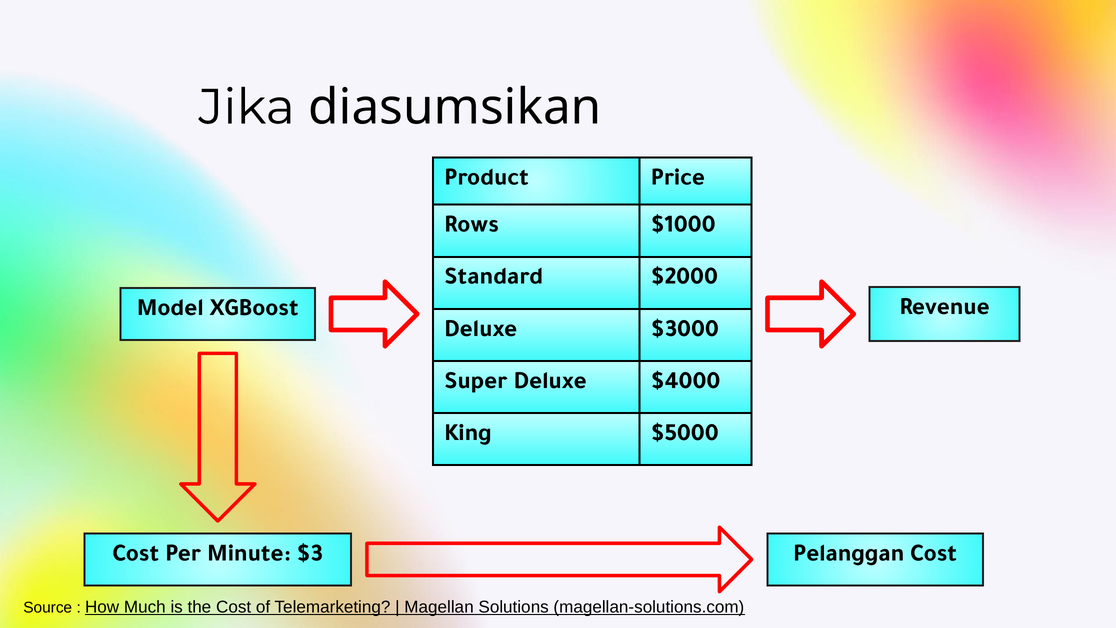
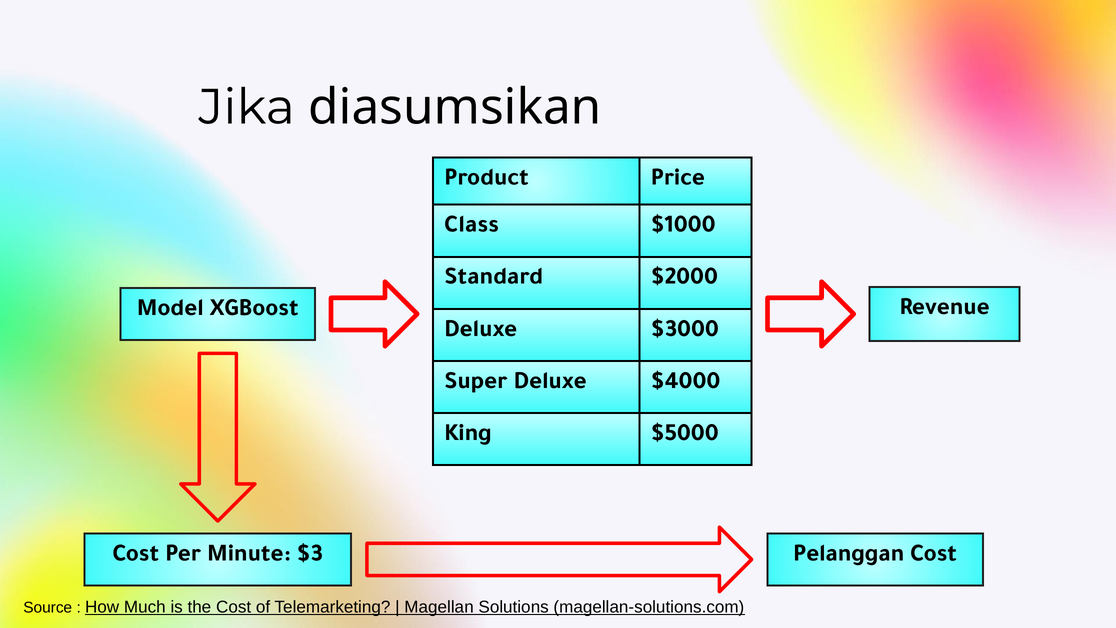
Rows: Rows -> Class
